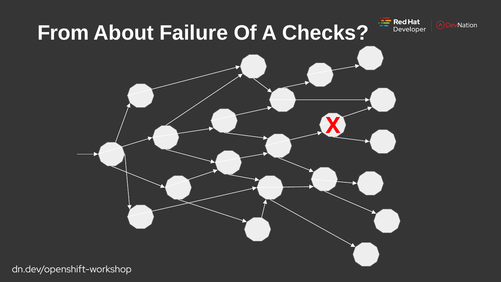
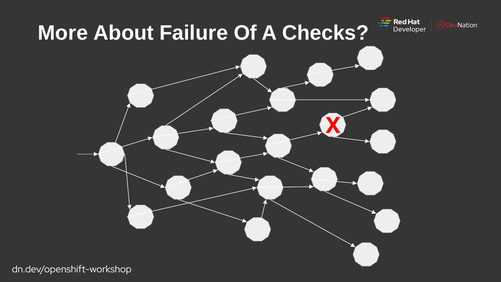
From: From -> More
